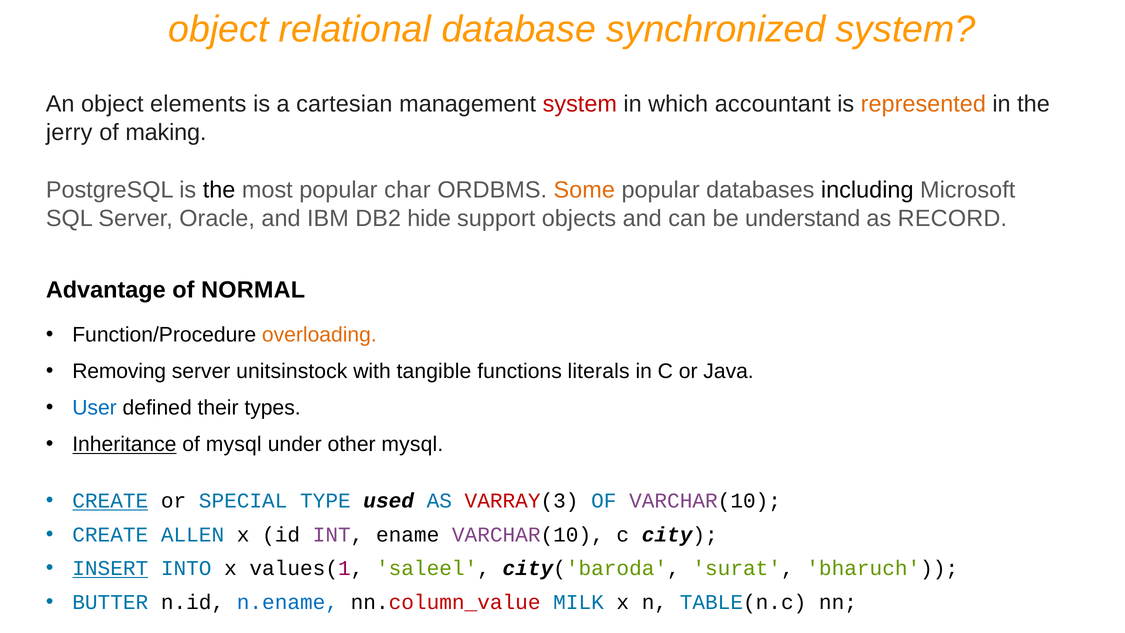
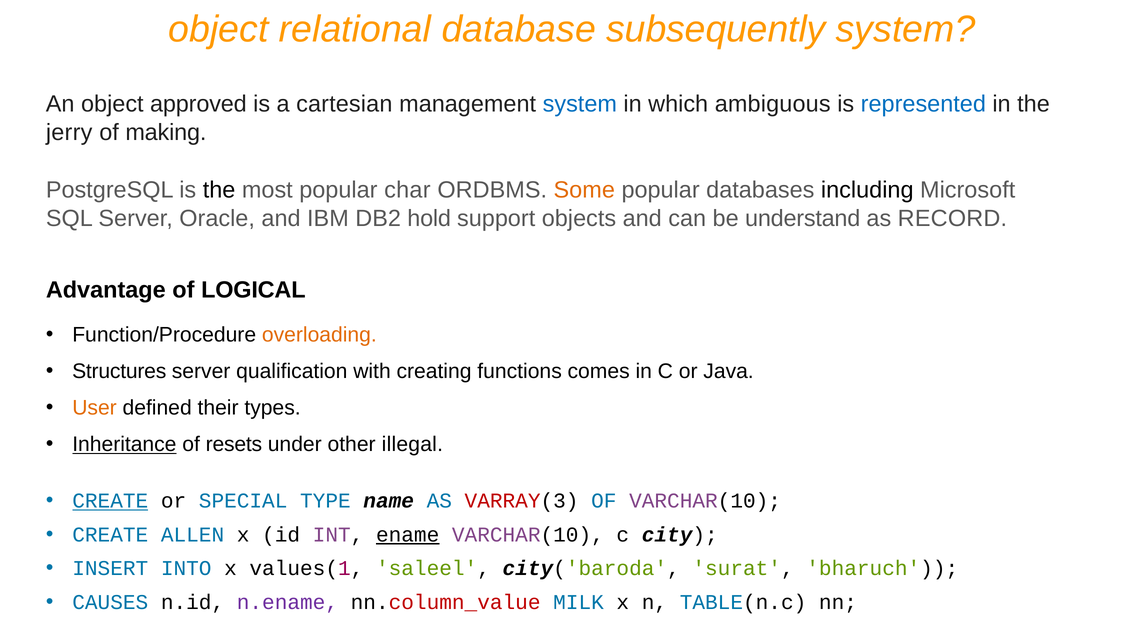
synchronized: synchronized -> subsequently
elements: elements -> approved
system at (580, 104) colour: red -> blue
accountant: accountant -> ambiguous
represented colour: orange -> blue
hide: hide -> hold
NORMAL: NORMAL -> LOGICAL
Removing: Removing -> Structures
unitsinstock: unitsinstock -> qualification
tangible: tangible -> creating
literals: literals -> comes
User colour: blue -> orange
of mysql: mysql -> resets
other mysql: mysql -> illegal
used: used -> name
ename underline: none -> present
INSERT underline: present -> none
BUTTER: BUTTER -> CAUSES
n.ename colour: blue -> purple
